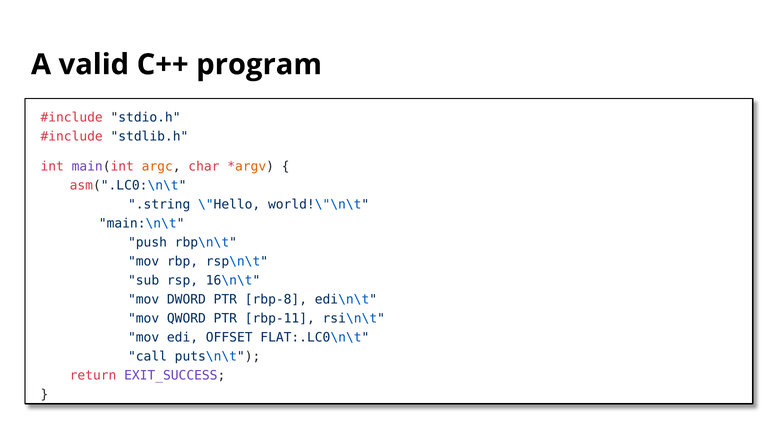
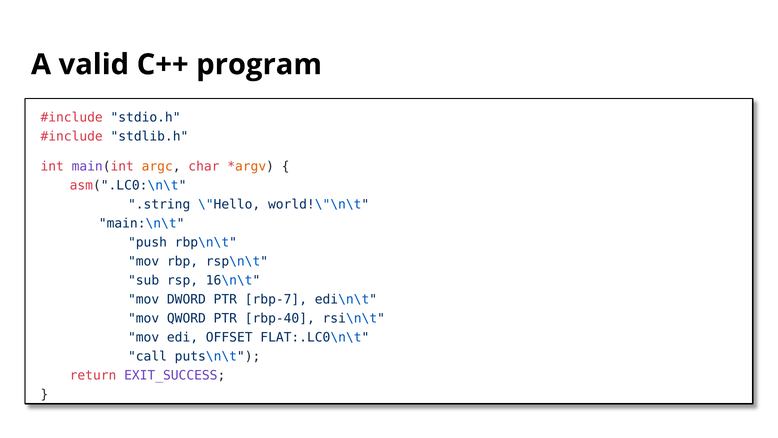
rbp-8: rbp-8 -> rbp-7
rbp-11: rbp-11 -> rbp-40
